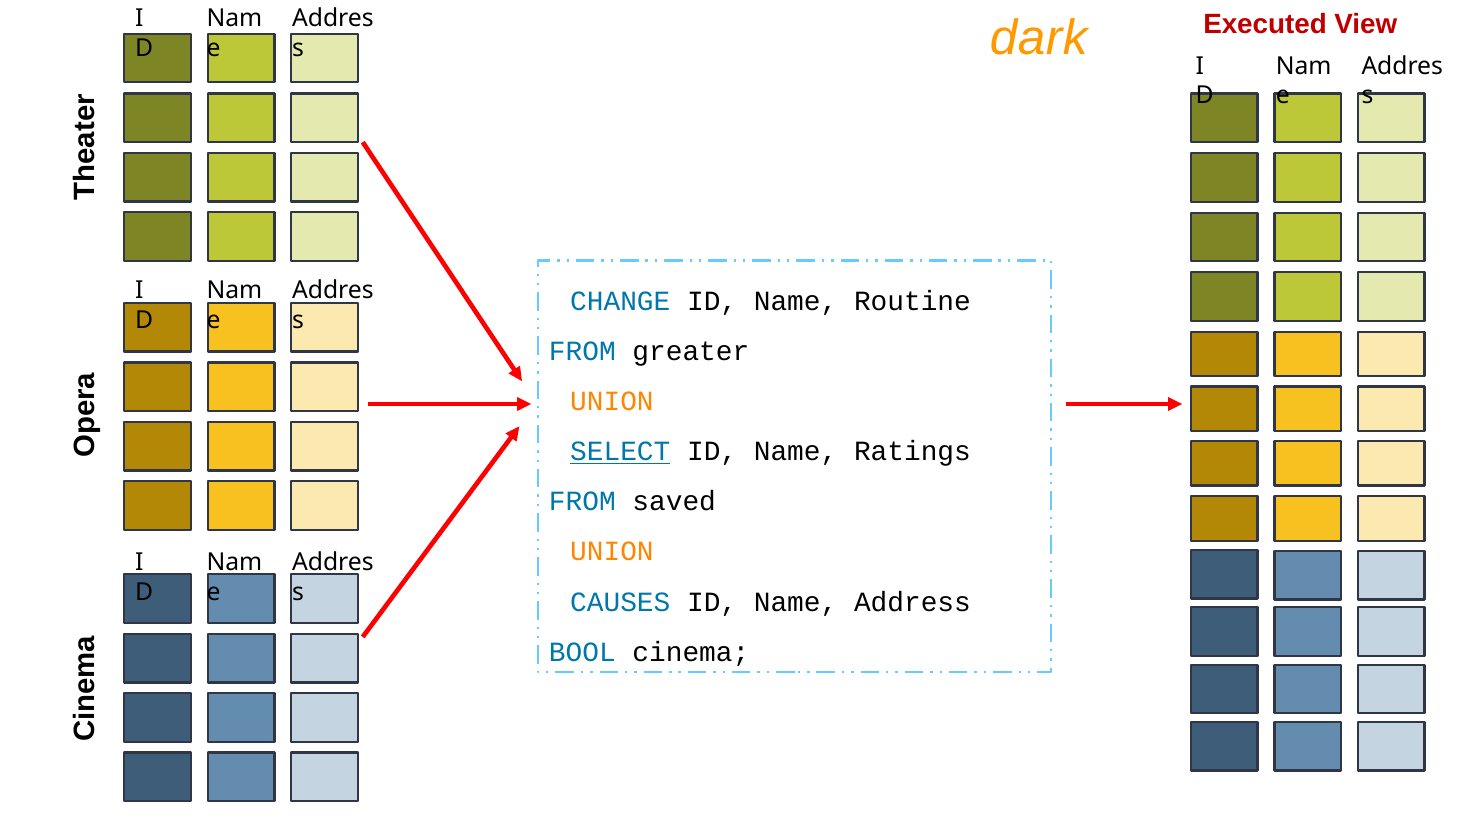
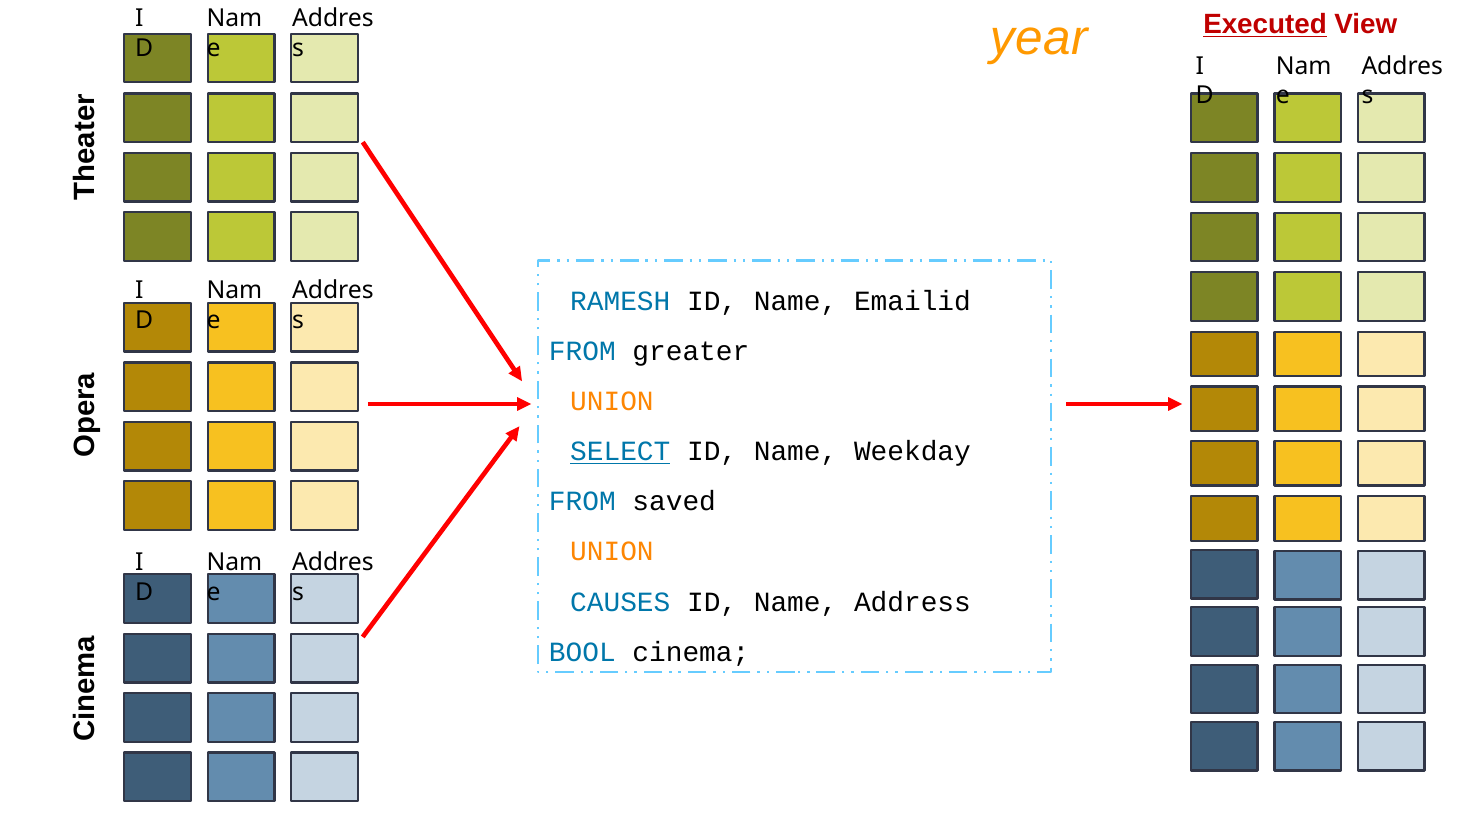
Executed underline: none -> present
dark: dark -> year
CHANGE: CHANGE -> RAMESH
Routine: Routine -> Emailid
Ratings: Ratings -> Weekday
